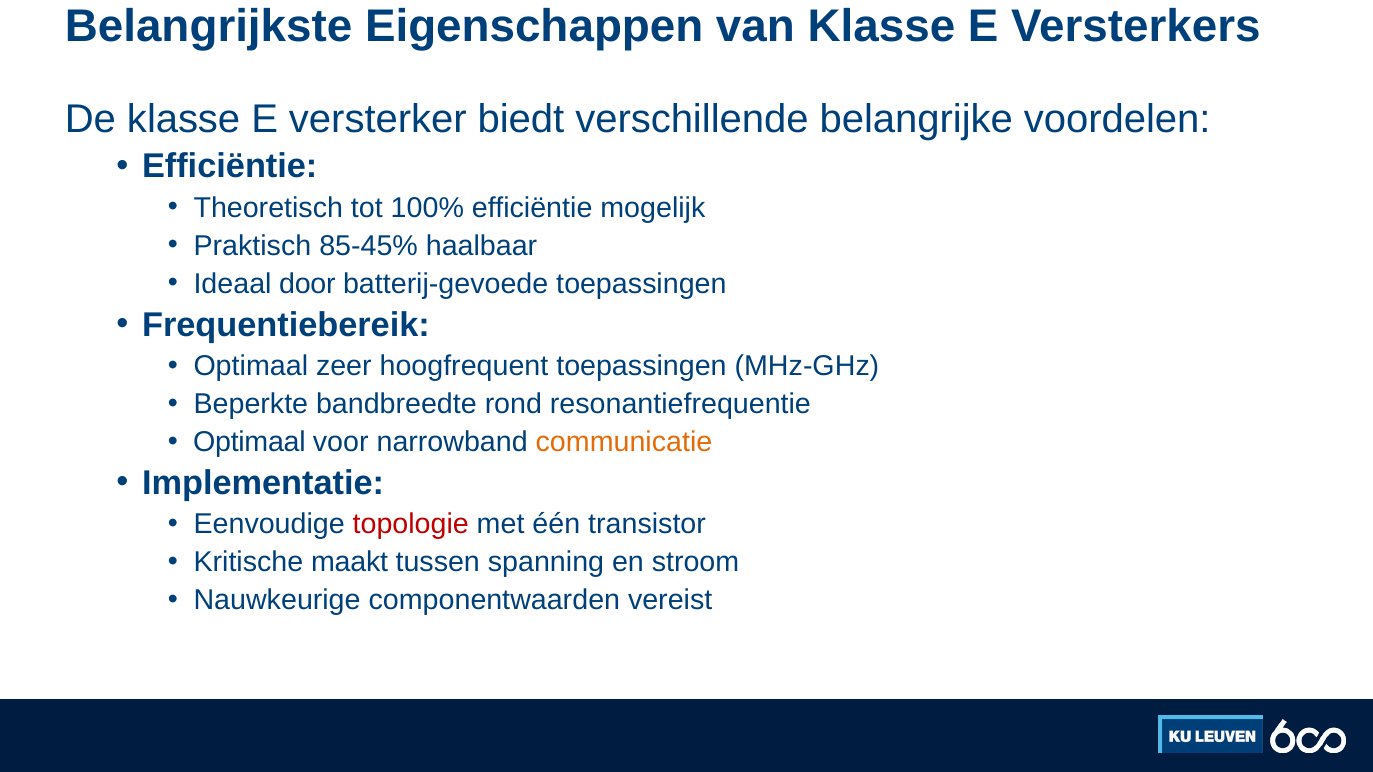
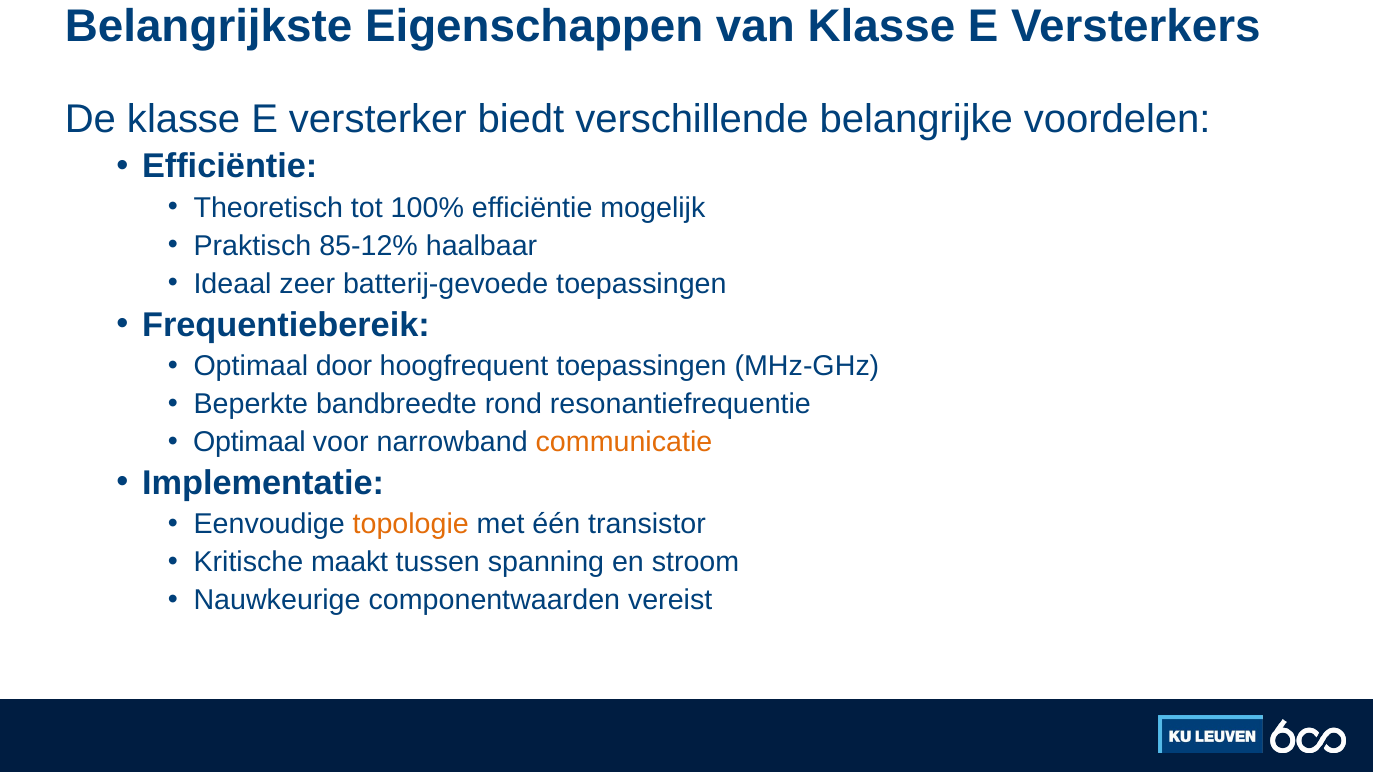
85-45%: 85-45% -> 85-12%
door: door -> zeer
zeer: zeer -> door
topologie colour: red -> orange
